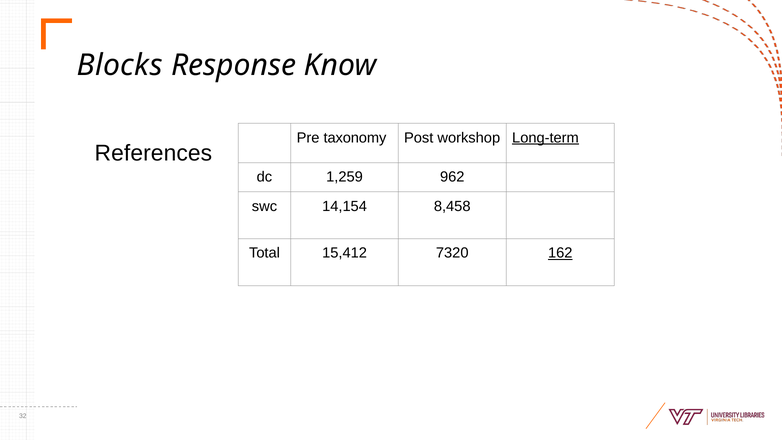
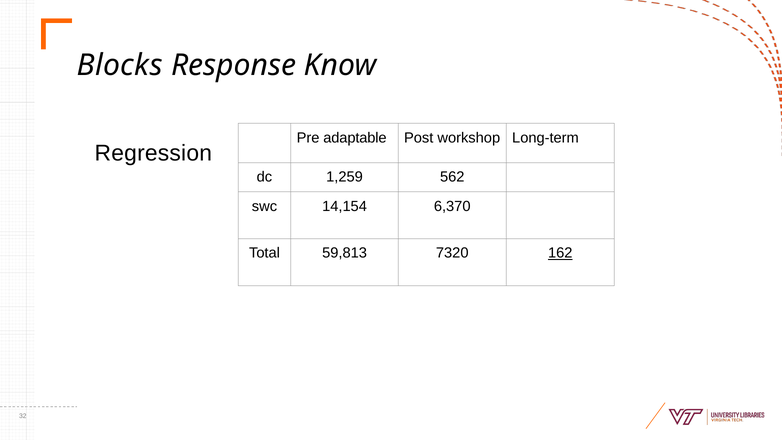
taxonomy: taxonomy -> adaptable
Long-term underline: present -> none
References: References -> Regression
962: 962 -> 562
8,458: 8,458 -> 6,370
15,412: 15,412 -> 59,813
